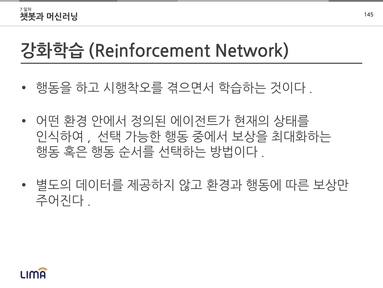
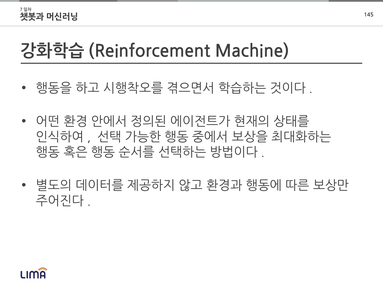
Network: Network -> Machine
